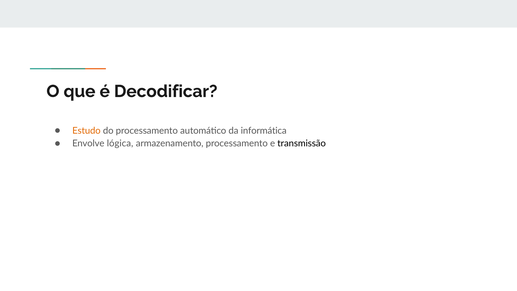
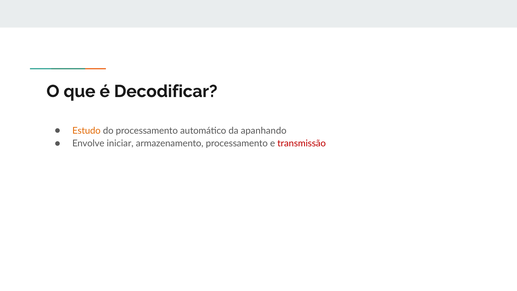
informática: informática -> apanhando
lógica: lógica -> iniciar
transmissão colour: black -> red
